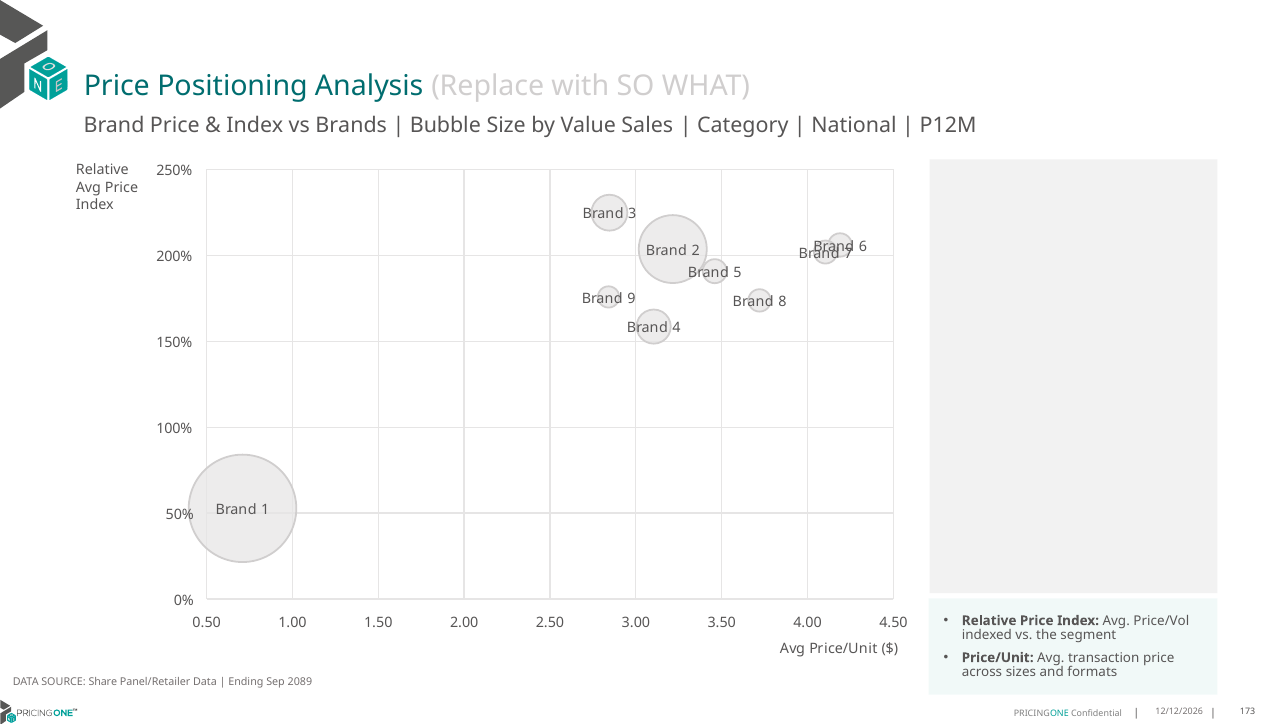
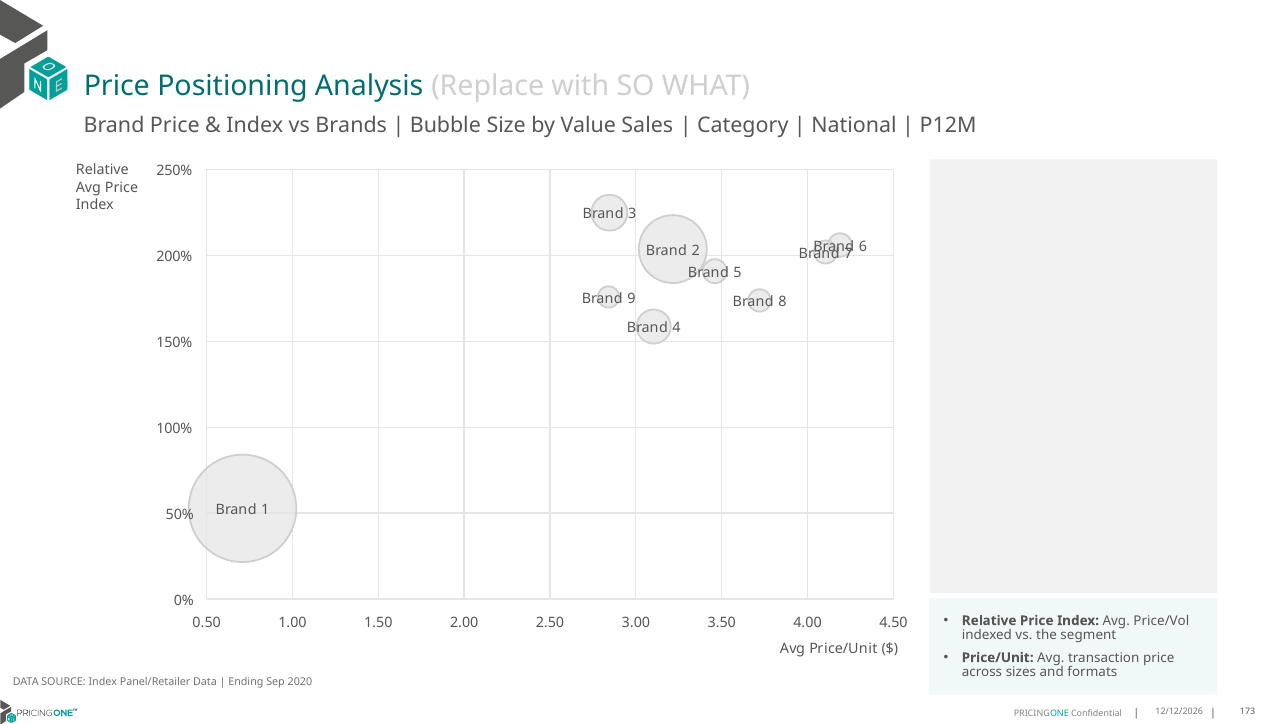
SOURCE Share: Share -> Index
2089: 2089 -> 2020
